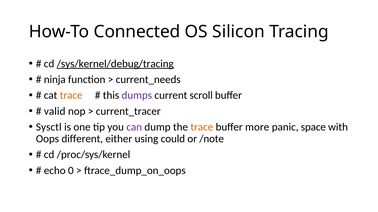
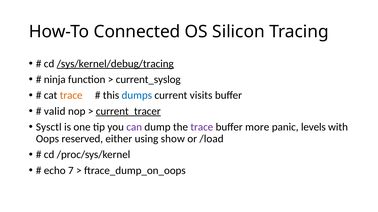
current_needs: current_needs -> current_syslog
dumps colour: purple -> blue
scroll: scroll -> visits
current_tracer underline: none -> present
trace at (202, 127) colour: orange -> purple
space: space -> levels
different: different -> reserved
could: could -> show
/note: /note -> /load
0: 0 -> 7
